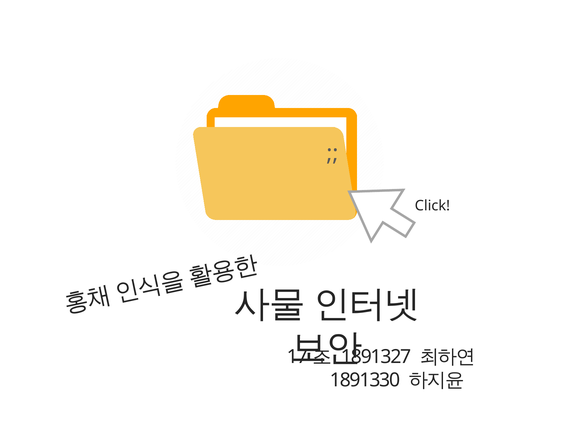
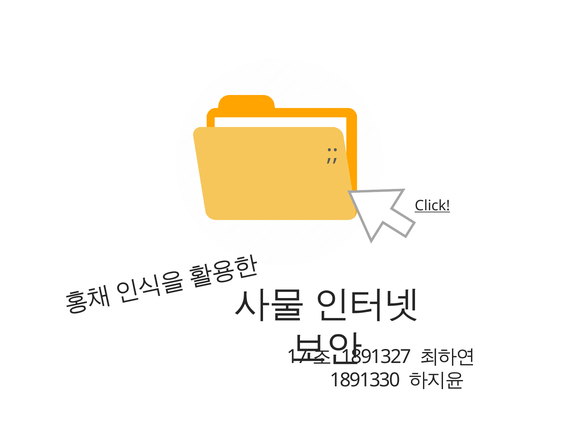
Click underline: none -> present
